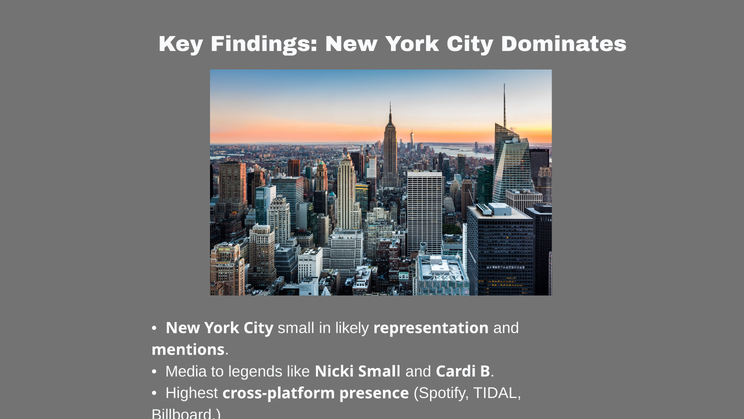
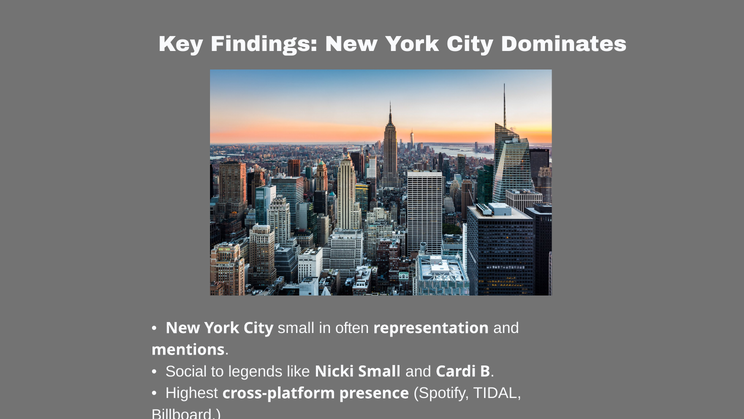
likely: likely -> often
Media: Media -> Social
